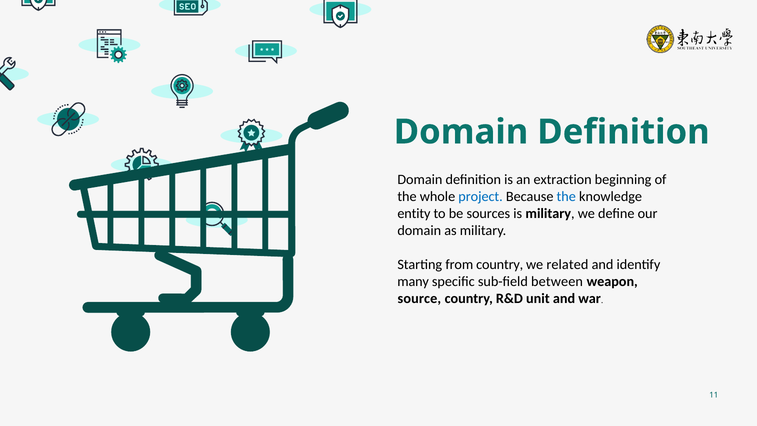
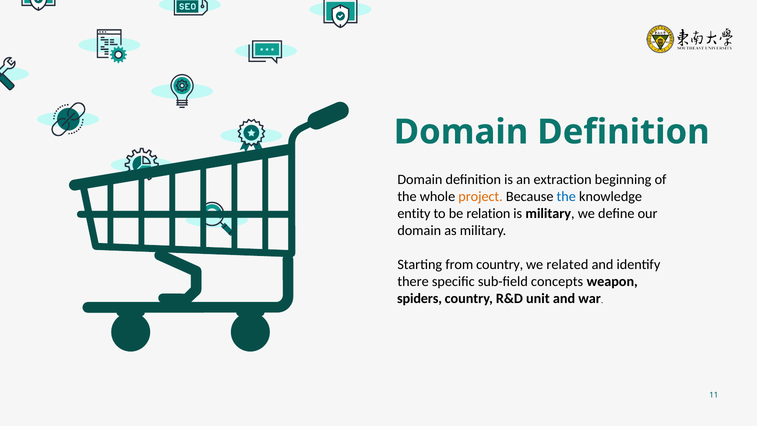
project colour: blue -> orange
sources: sources -> relation
many: many -> there
between: between -> concepts
source: source -> spiders
